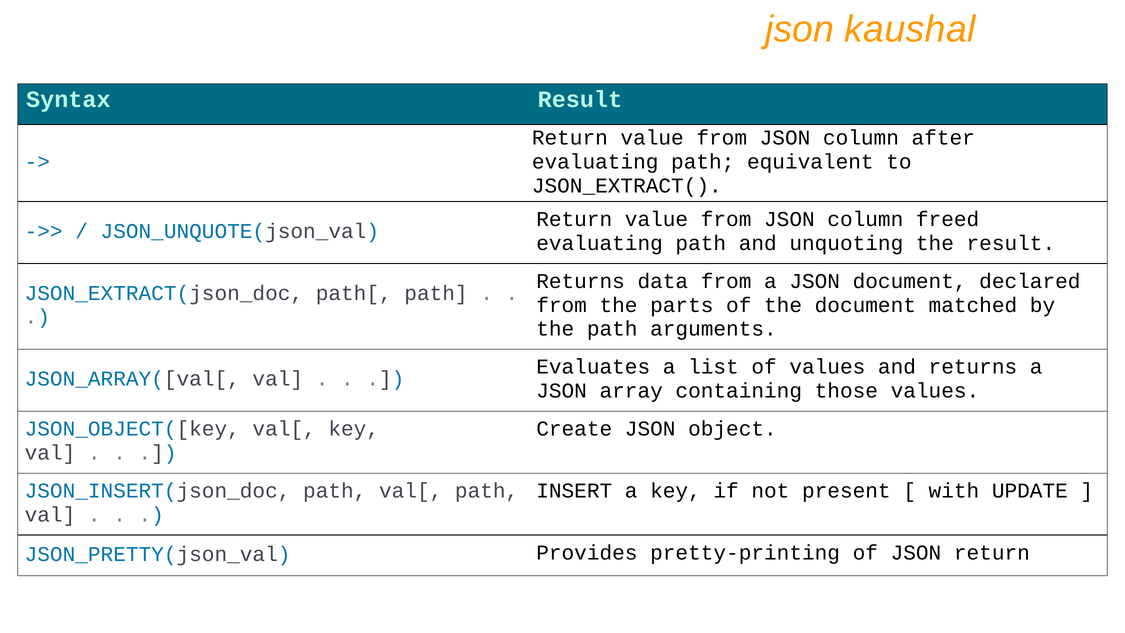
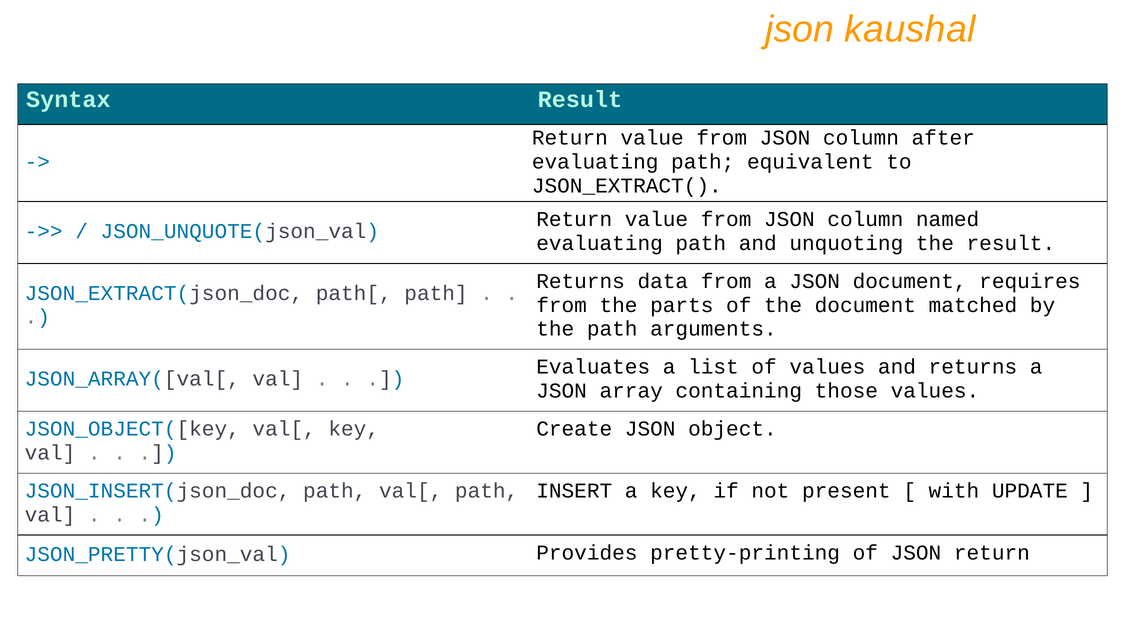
freed: freed -> named
declared: declared -> requires
